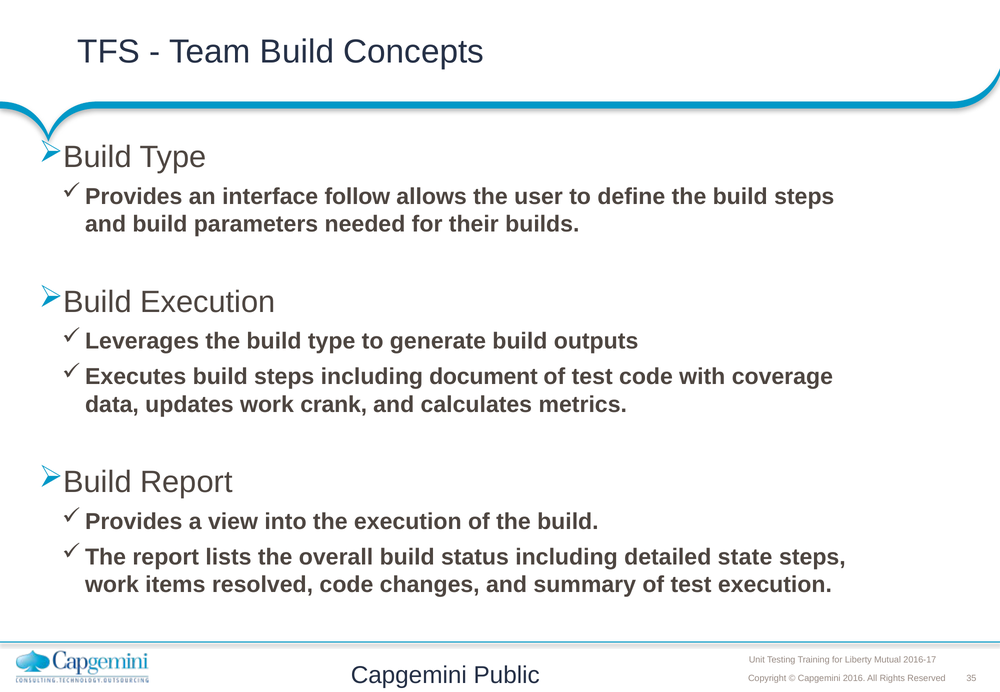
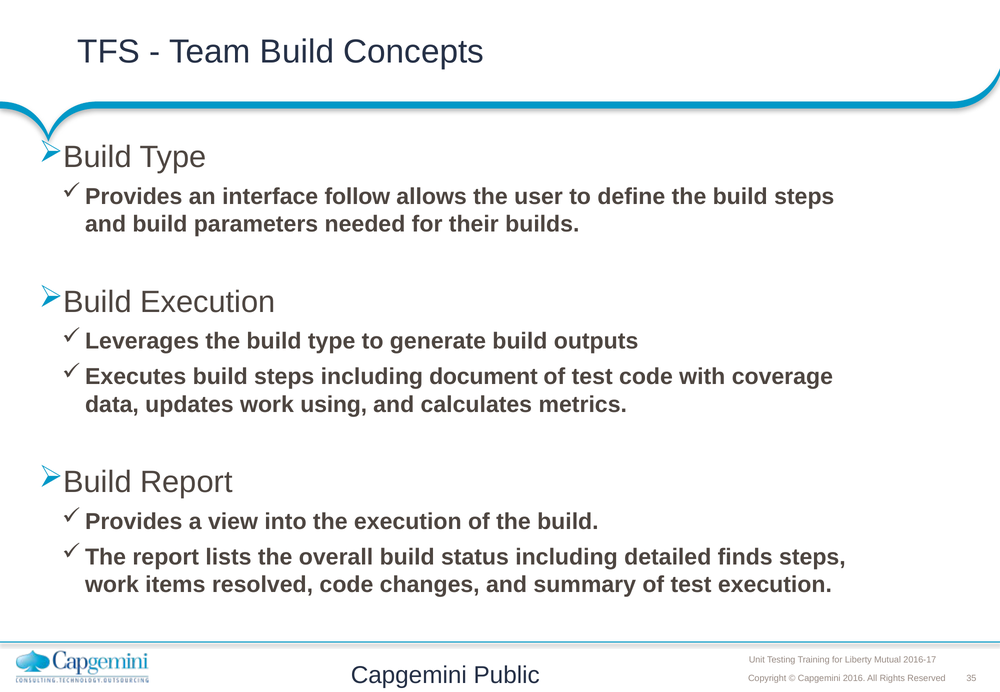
crank: crank -> using
state: state -> finds
